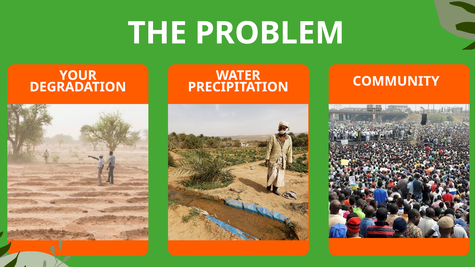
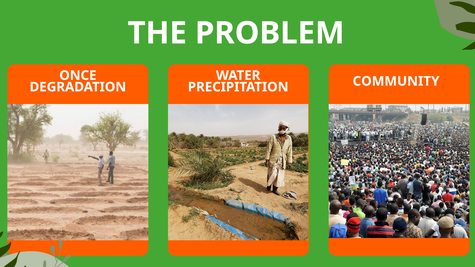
YOUR: YOUR -> ONCE
